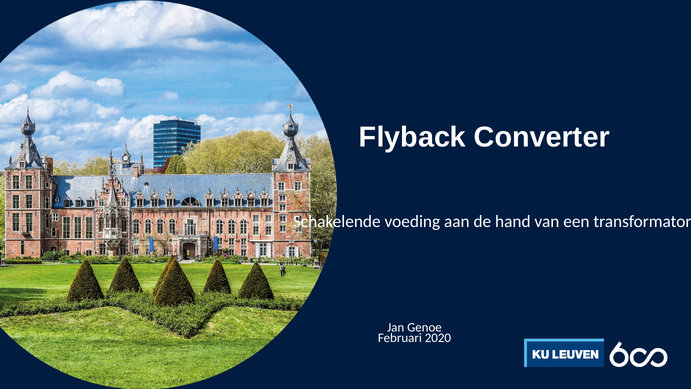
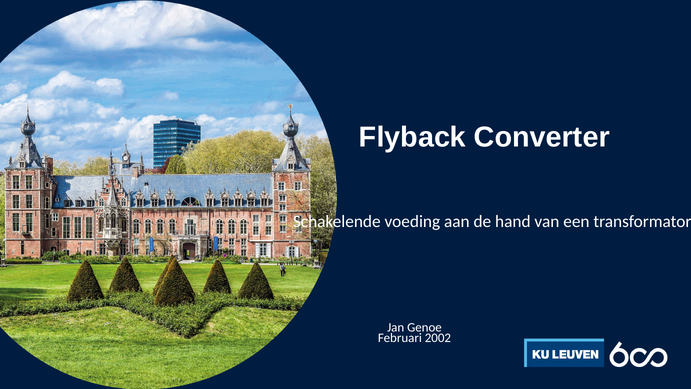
2020: 2020 -> 2002
